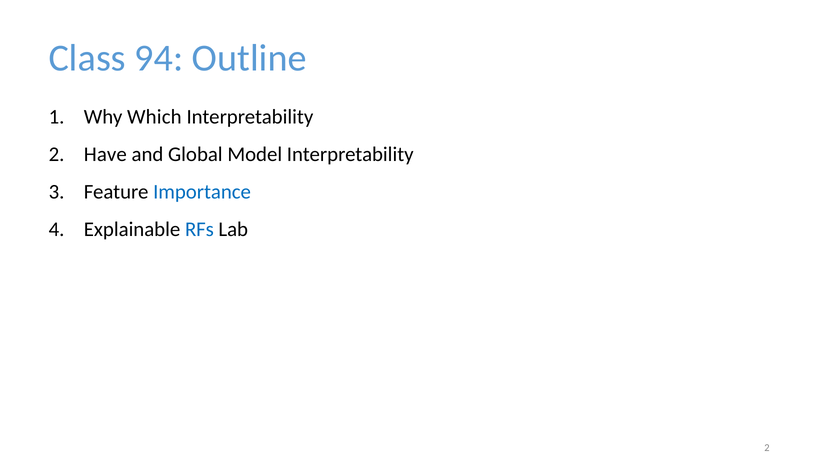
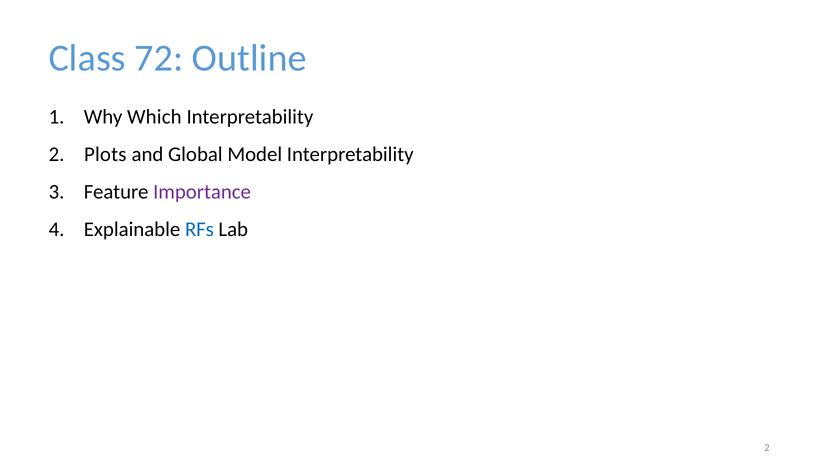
94: 94 -> 72
Have: Have -> Plots
Importance colour: blue -> purple
